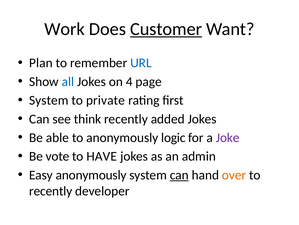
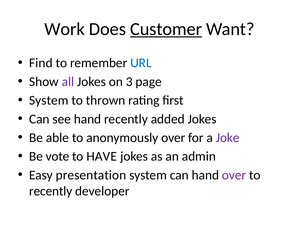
Plan: Plan -> Find
all colour: blue -> purple
4: 4 -> 3
private: private -> thrown
see think: think -> hand
anonymously logic: logic -> over
Easy anonymously: anonymously -> presentation
can at (179, 174) underline: present -> none
over at (234, 174) colour: orange -> purple
